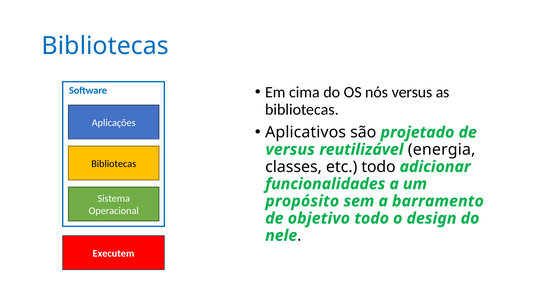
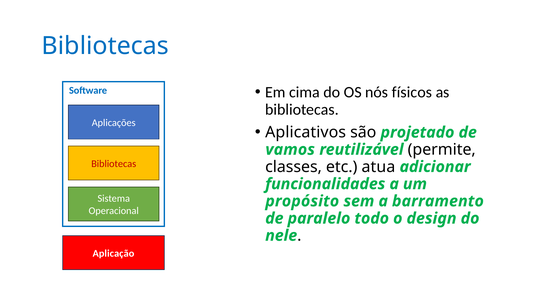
nós versus: versus -> físicos
versus at (290, 150): versus -> vamos
energia: energia -> permite
Bibliotecas at (114, 164) colour: black -> red
etc todo: todo -> atua
objetivo: objetivo -> paralelo
Executem: Executem -> Aplicação
